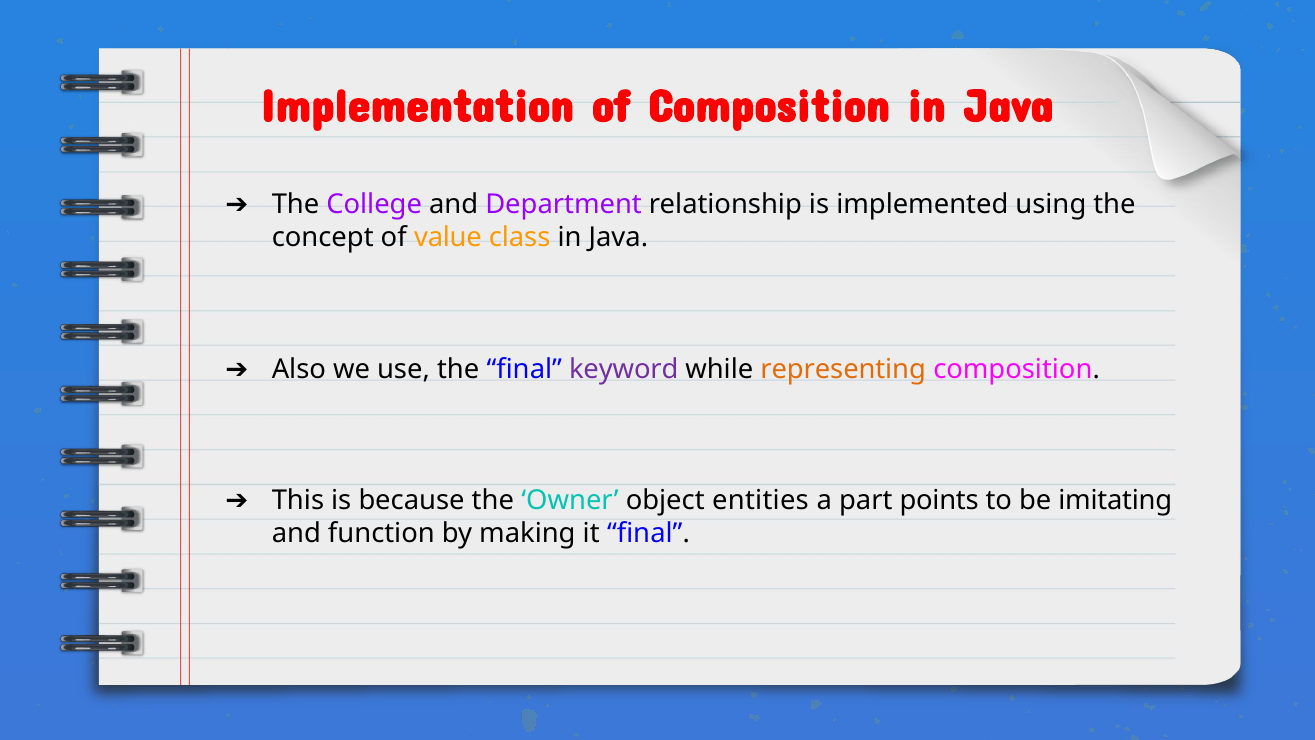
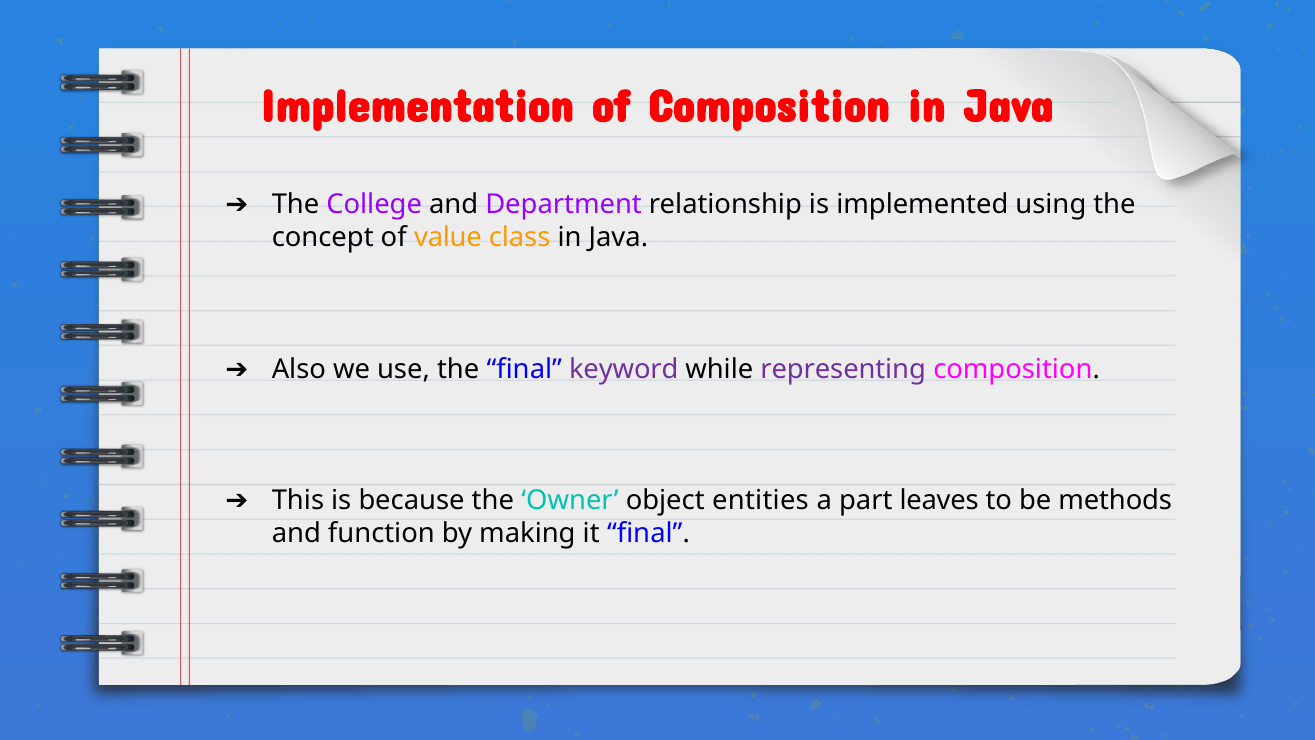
representing colour: orange -> purple
points: points -> leaves
imitating: imitating -> methods
